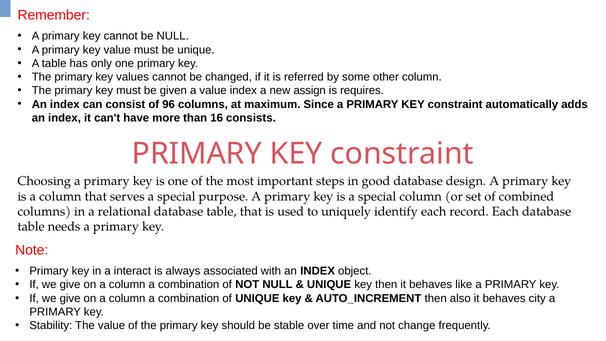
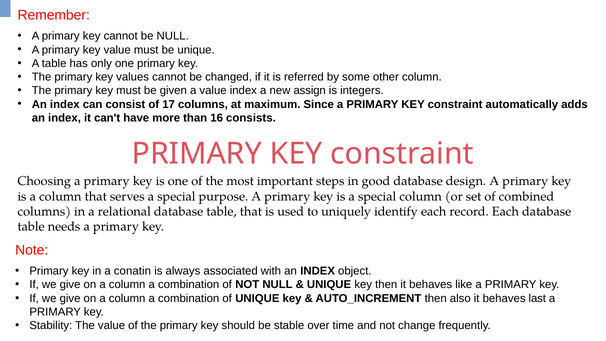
requires: requires -> integers
96: 96 -> 17
interact: interact -> conatin
city: city -> last
